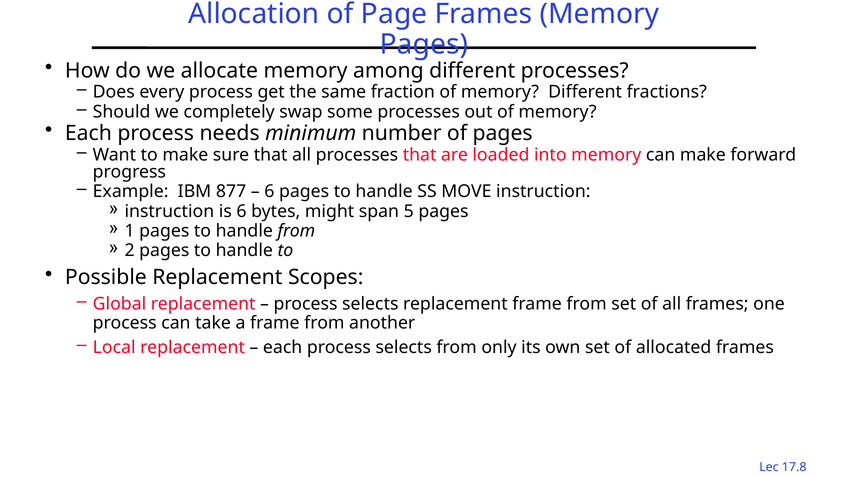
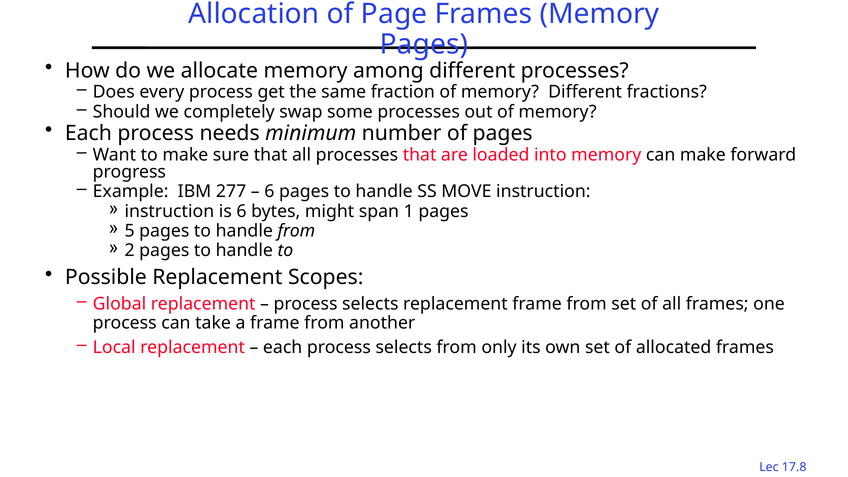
877: 877 -> 277
5: 5 -> 1
1: 1 -> 5
